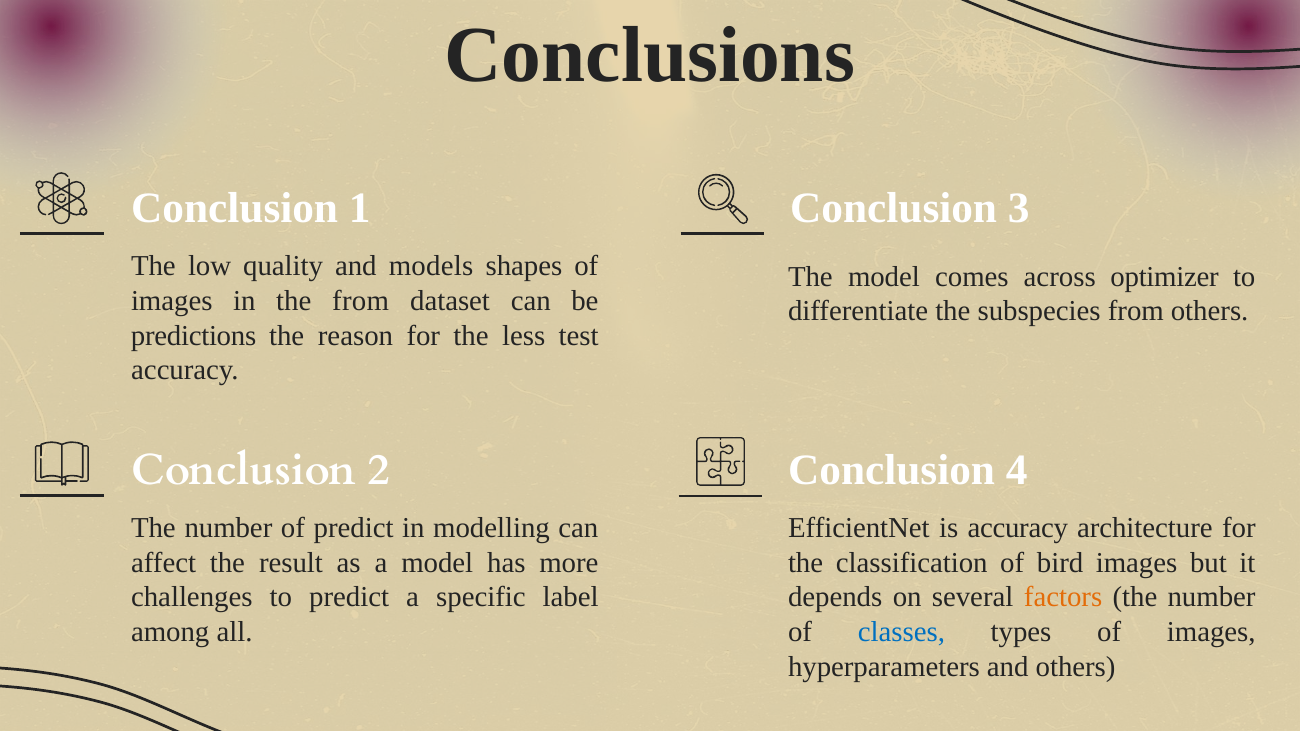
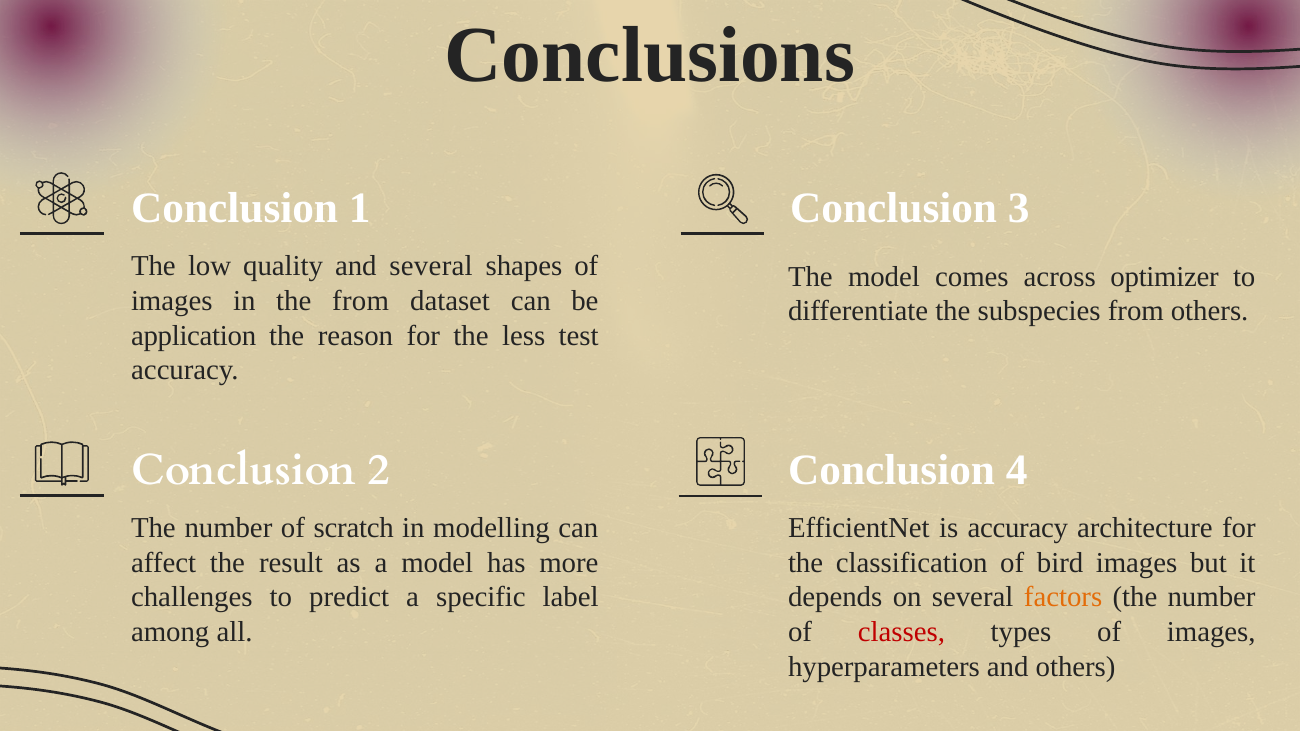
and models: models -> several
predictions: predictions -> application
of predict: predict -> scratch
classes colour: blue -> red
